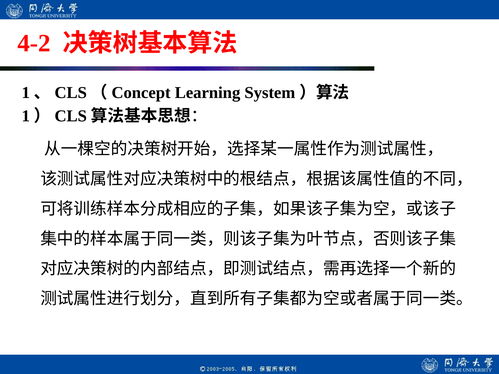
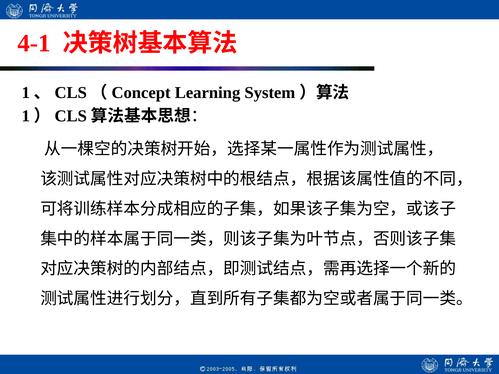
4-2: 4-2 -> 4-1
